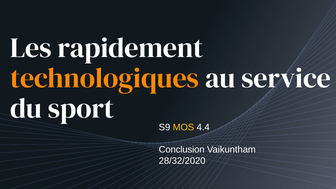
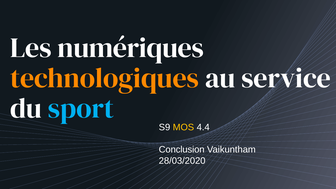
rapidement: rapidement -> numériques
sport colour: white -> light blue
28/32/2020: 28/32/2020 -> 28/03/2020
